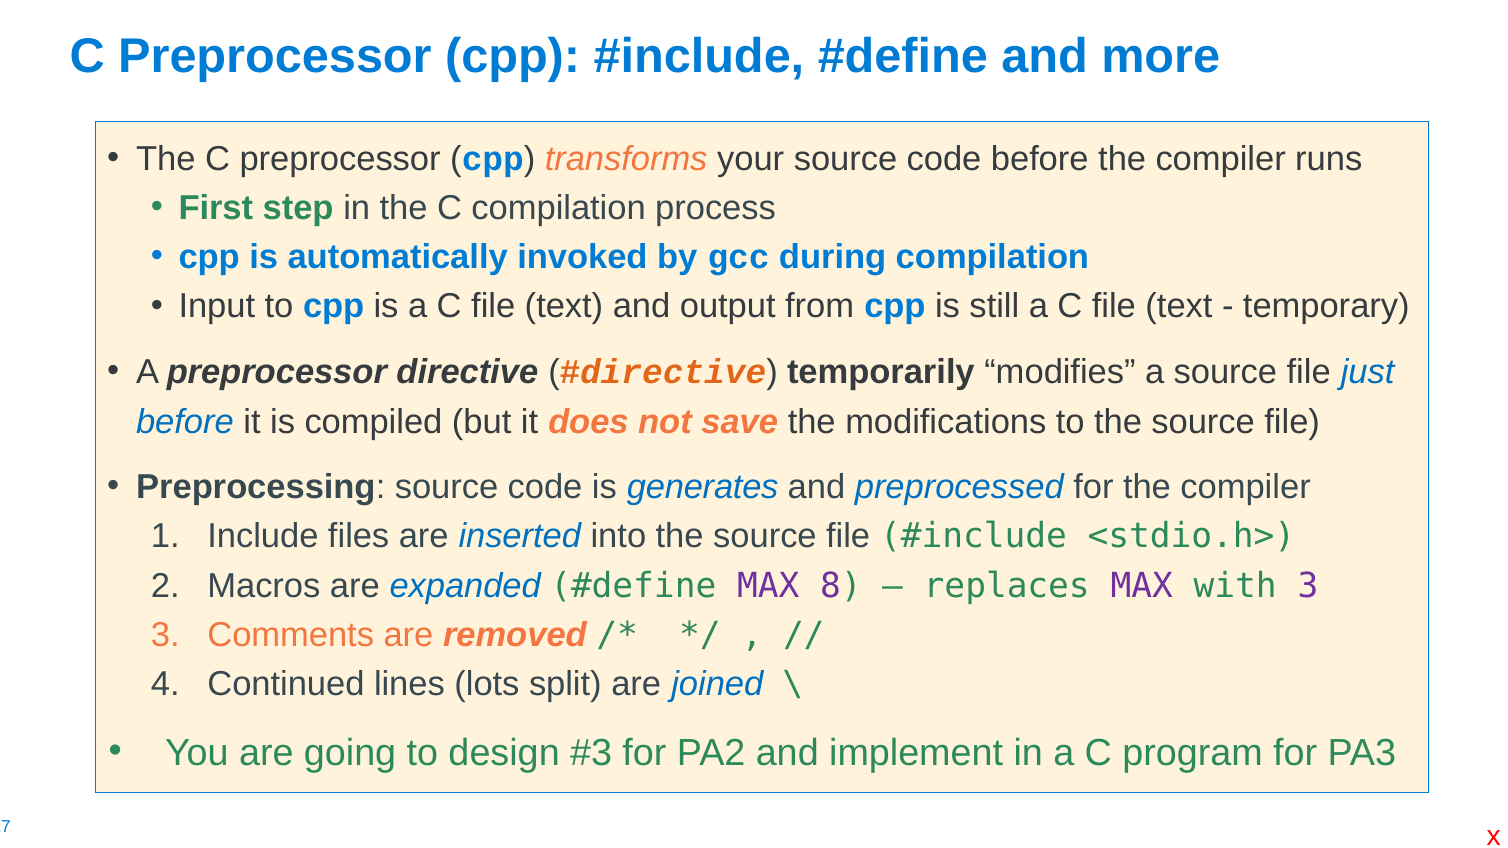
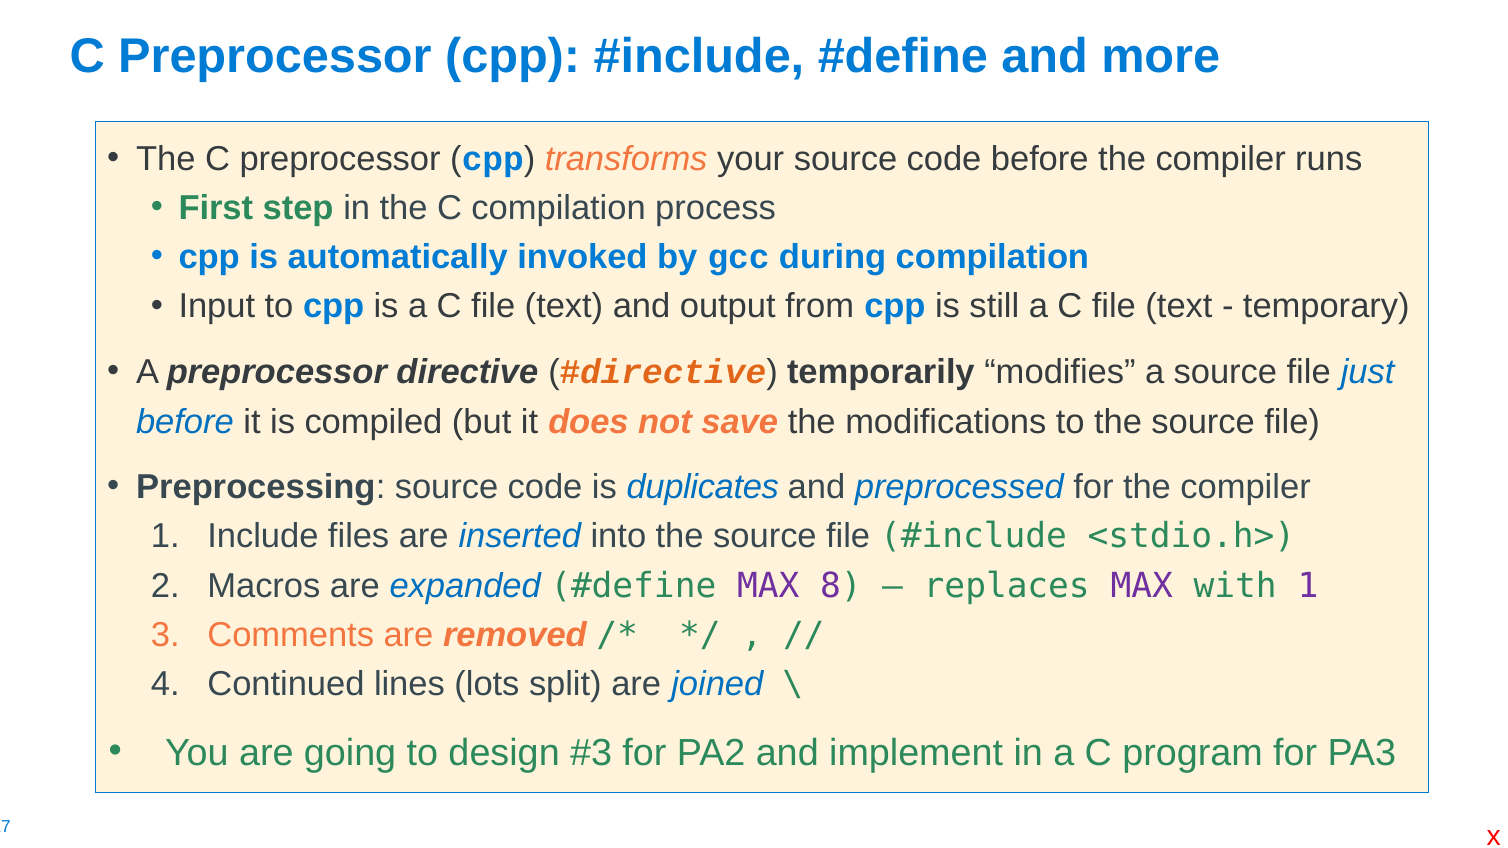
generates: generates -> duplicates
with 3: 3 -> 1
